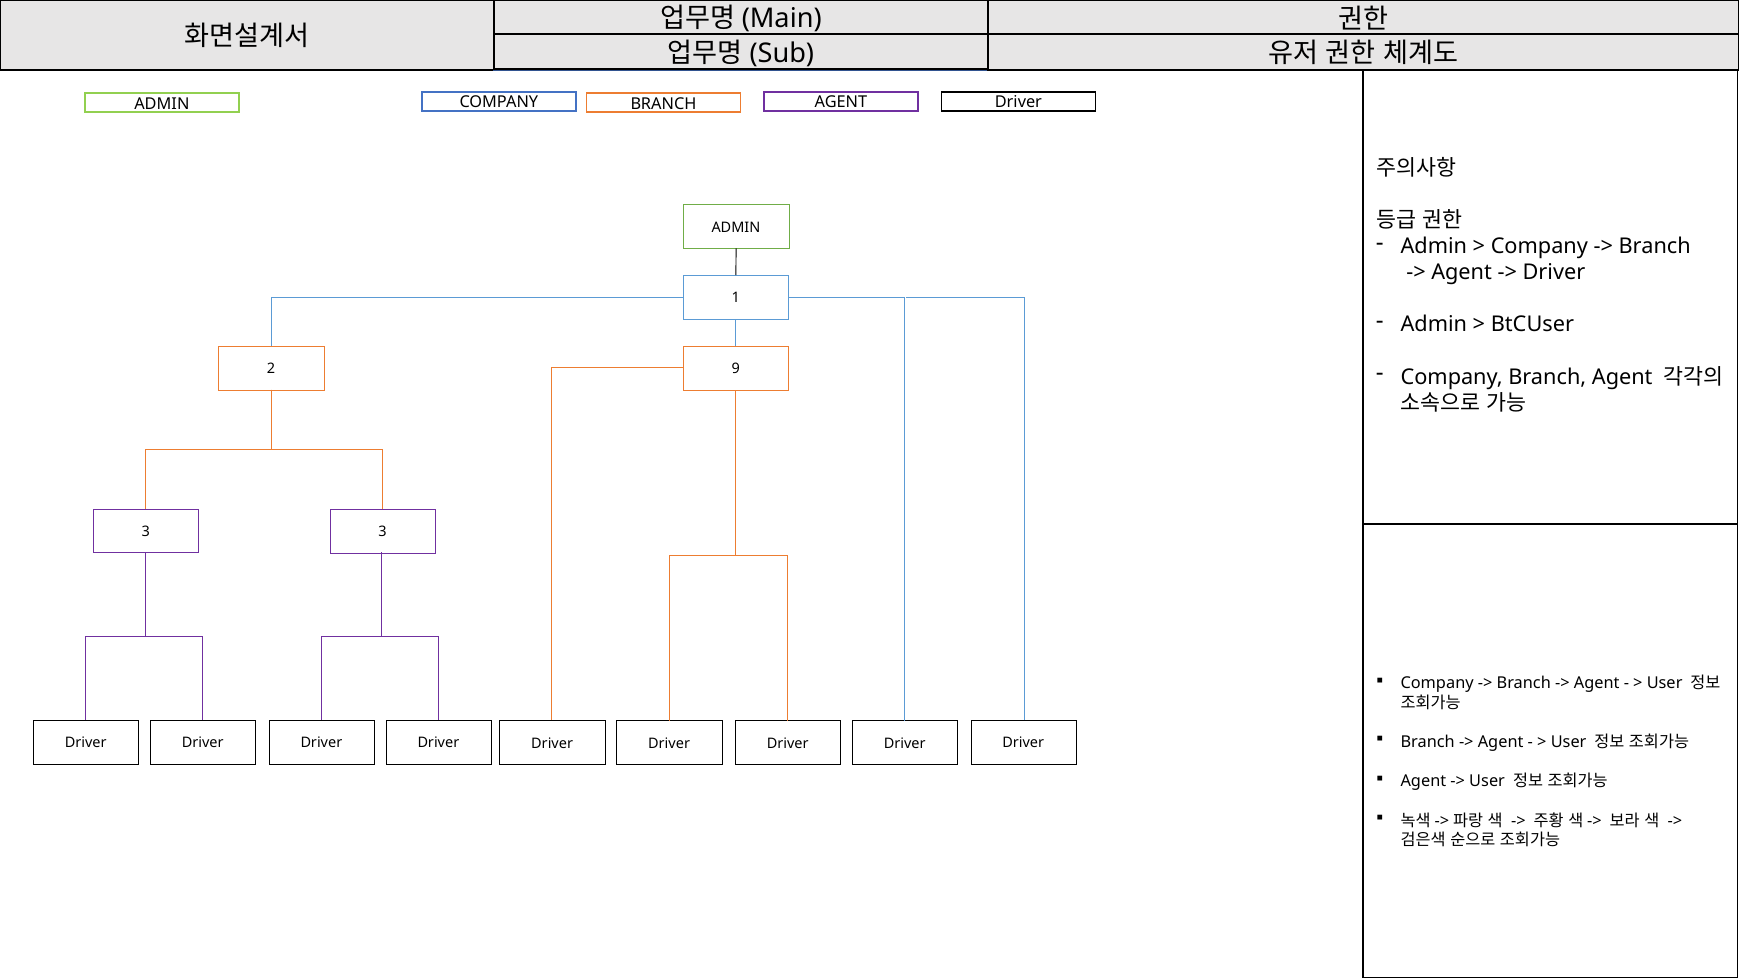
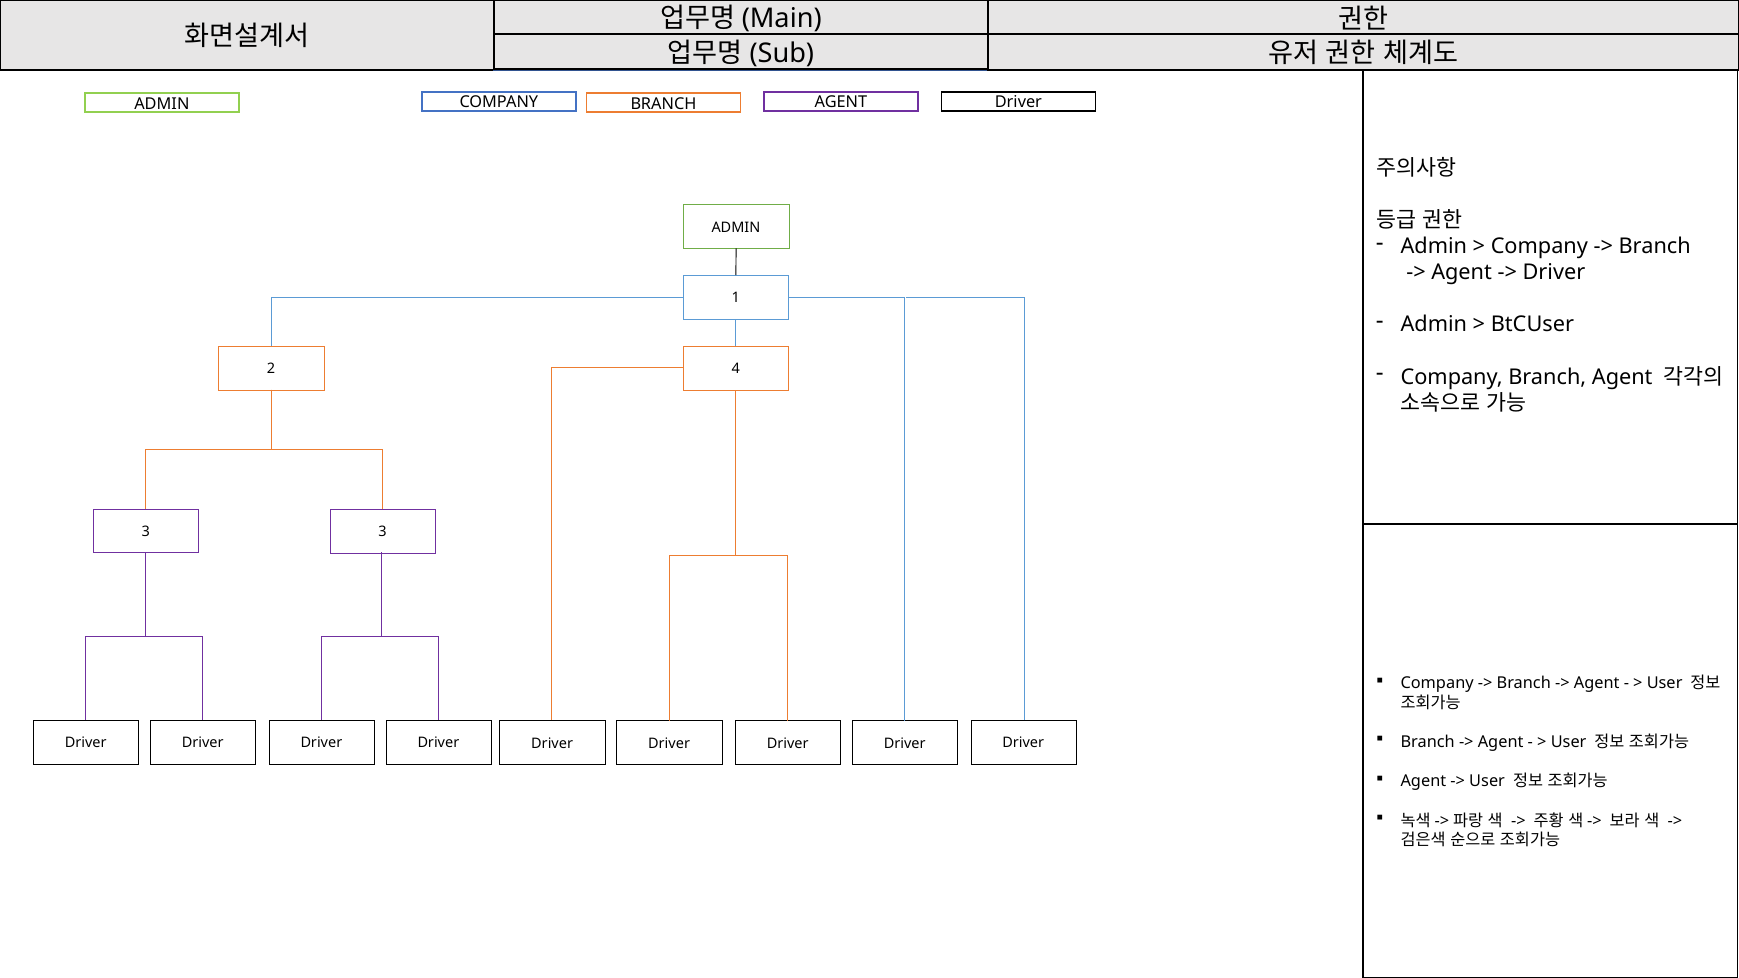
9: 9 -> 4
